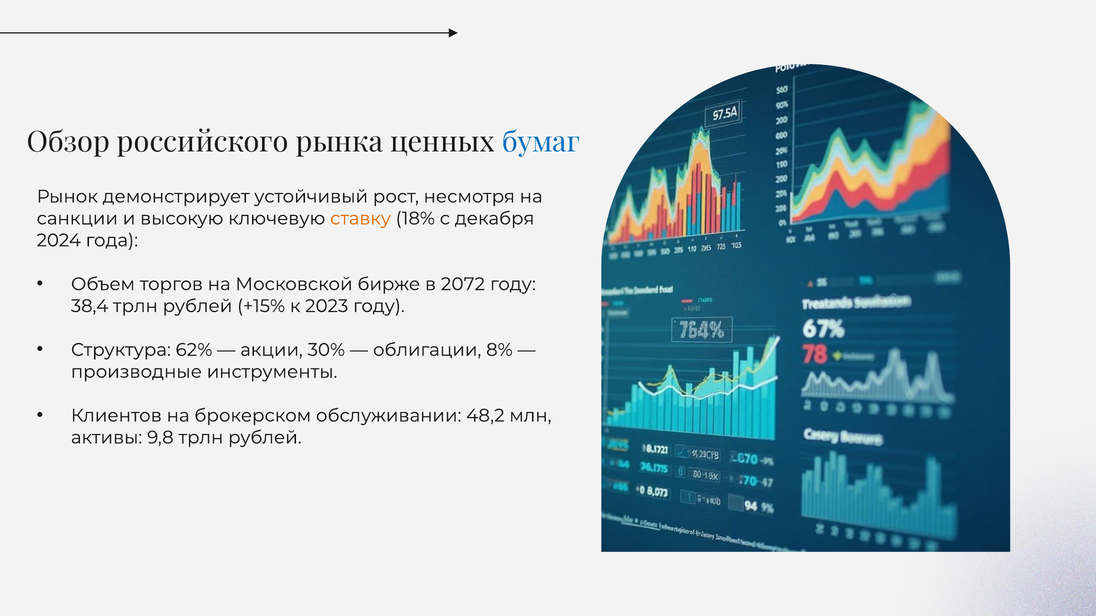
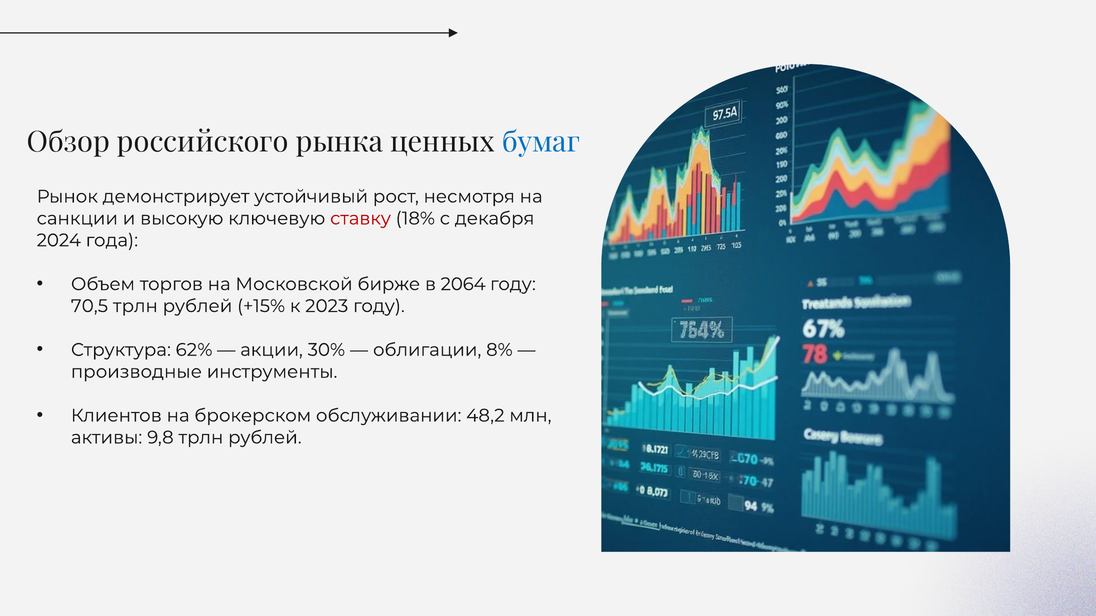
ставку colour: orange -> red
2072: 2072 -> 2064
38,4: 38,4 -> 70,5
